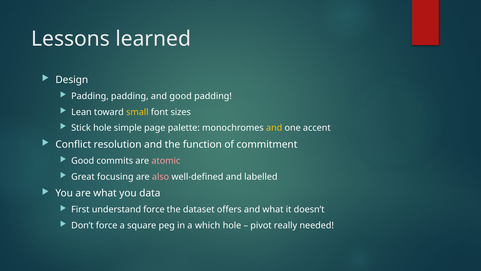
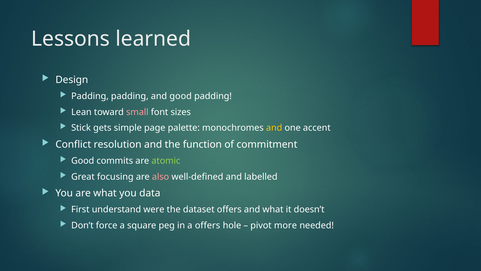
small colour: yellow -> pink
Stick hole: hole -> gets
atomic colour: pink -> light green
understand force: force -> were
a which: which -> offers
really: really -> more
